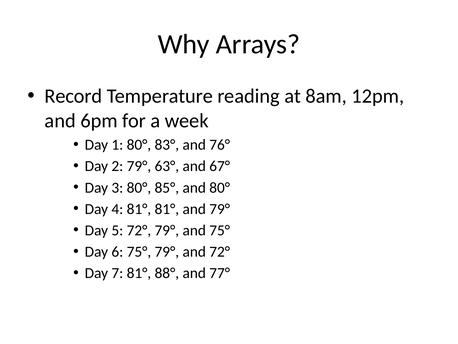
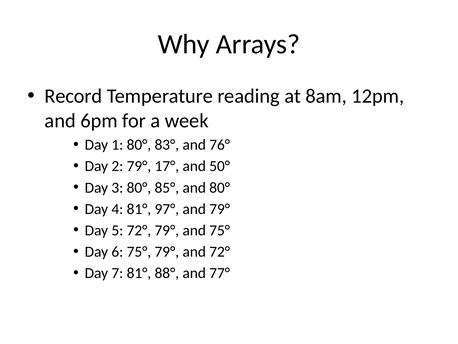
63°: 63° -> 17°
67°: 67° -> 50°
81° 81°: 81° -> 97°
